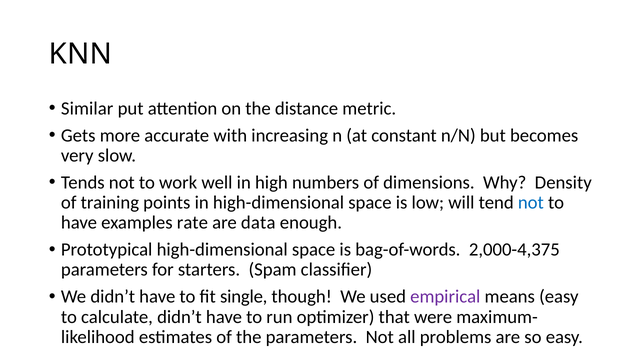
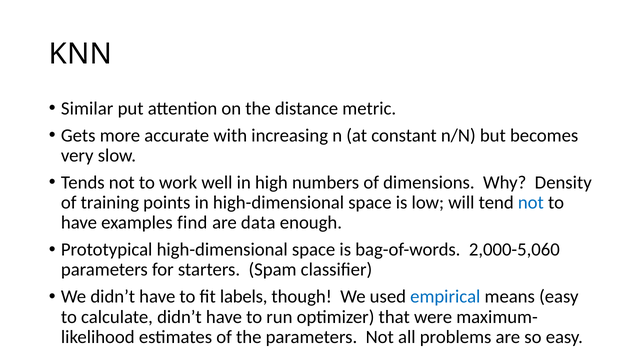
rate: rate -> find
2,000-4,375: 2,000-4,375 -> 2,000-5,060
single: single -> labels
empirical colour: purple -> blue
